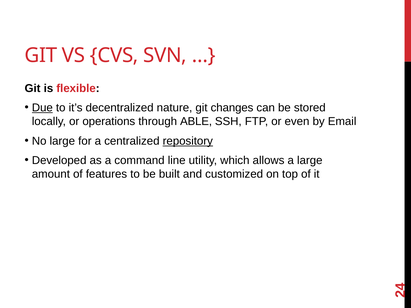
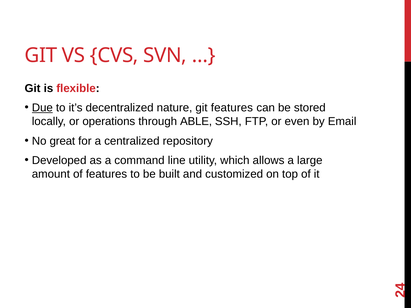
git changes: changes -> features
No large: large -> great
repository underline: present -> none
